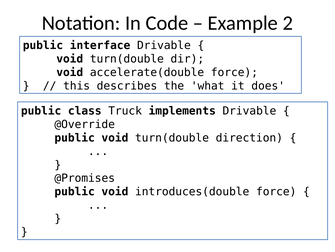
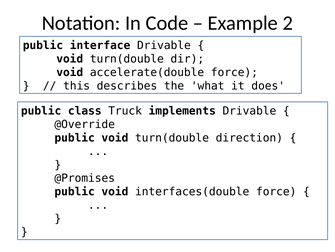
introduces(double: introduces(double -> interfaces(double
